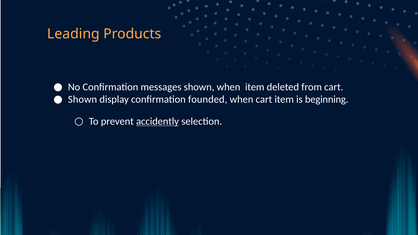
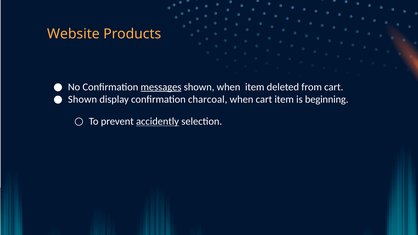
Leading: Leading -> Website
messages underline: none -> present
founded: founded -> charcoal
